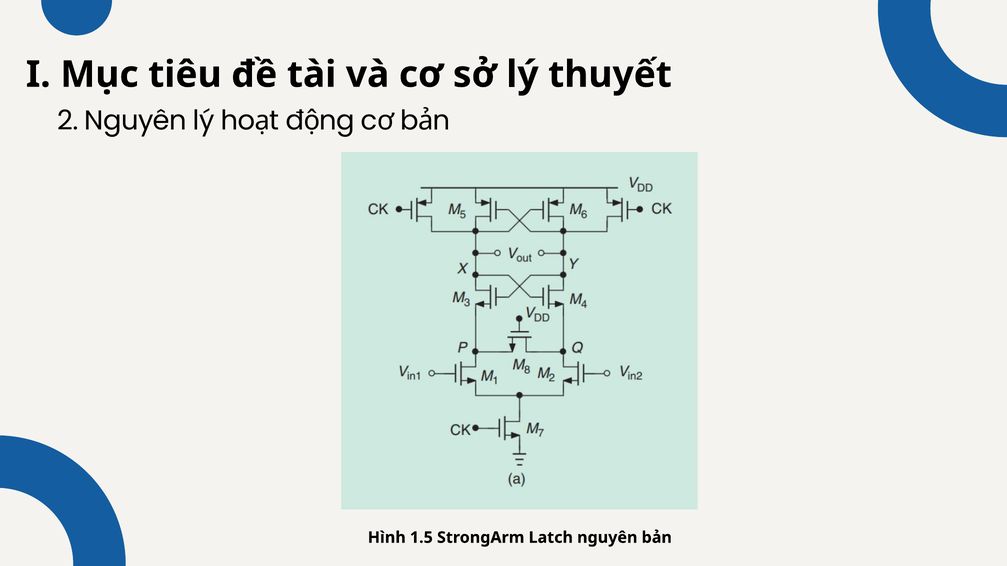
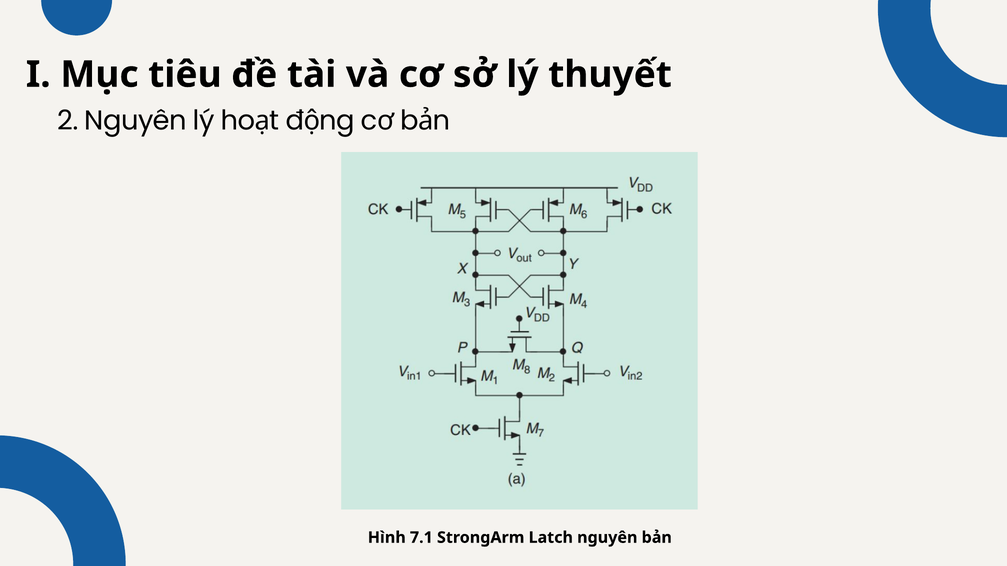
1.5: 1.5 -> 7.1
